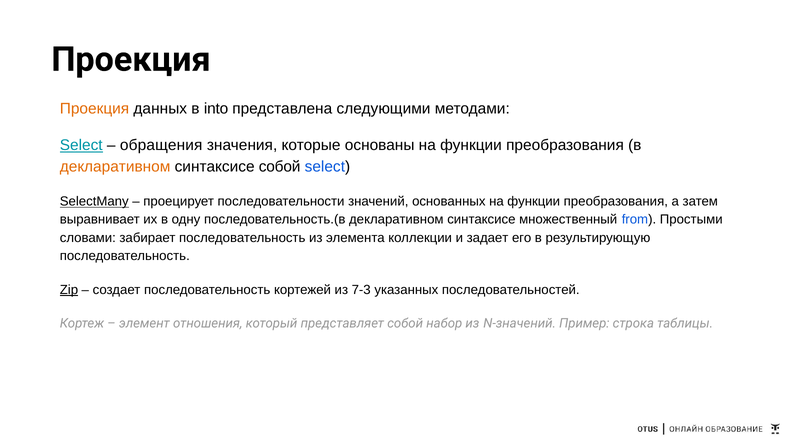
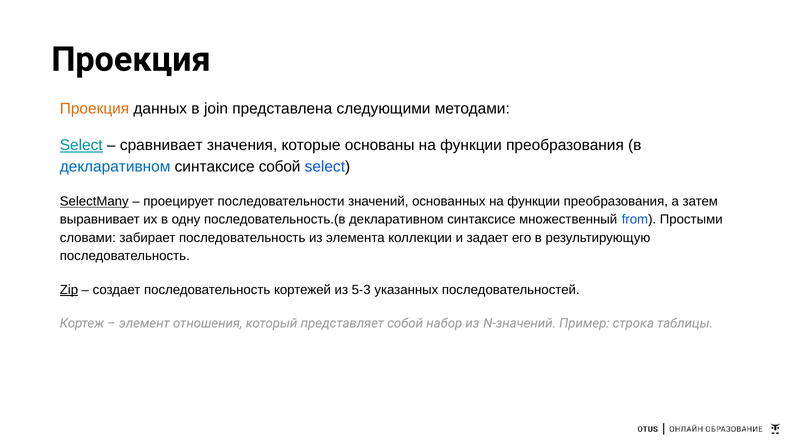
into: into -> join
обращения: обращения -> сравнивает
декларативном at (115, 167) colour: orange -> blue
7-3: 7-3 -> 5-3
